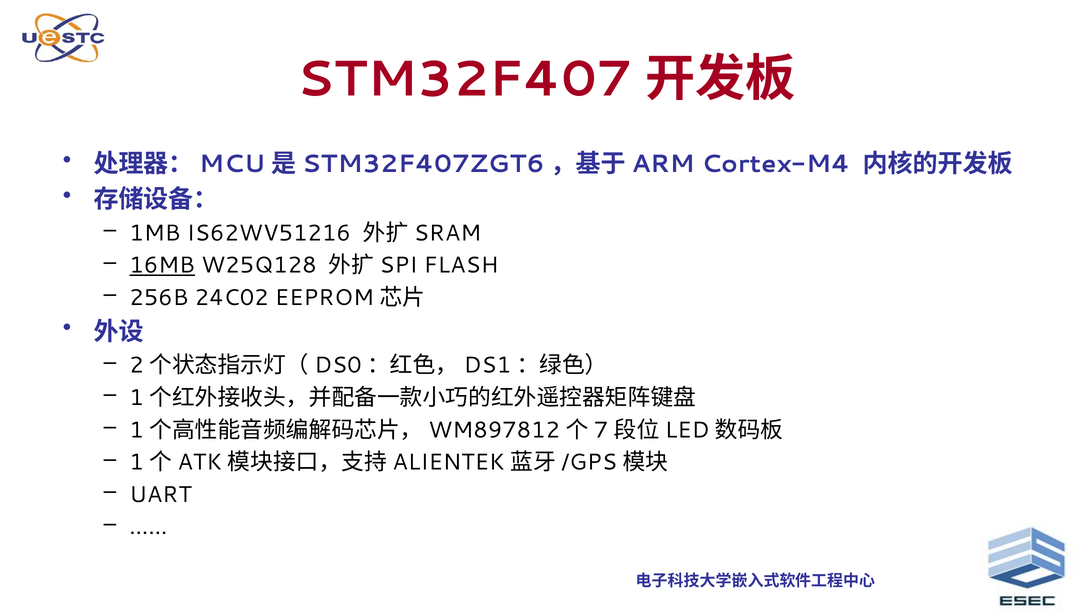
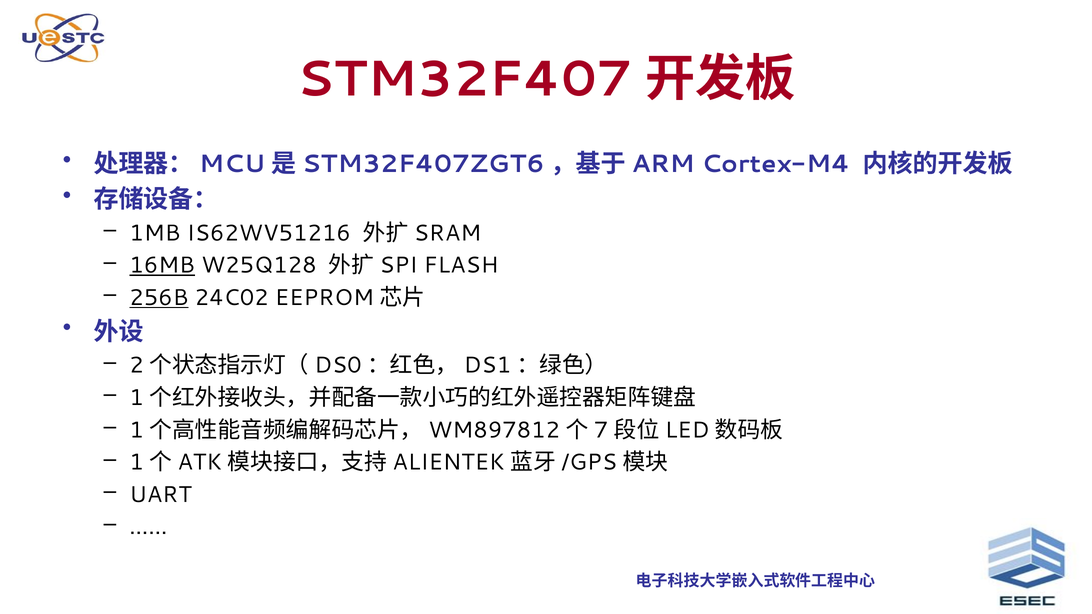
256B underline: none -> present
